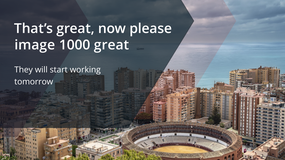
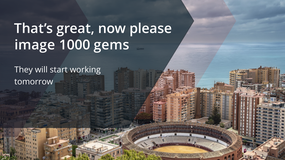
1000 great: great -> gems
